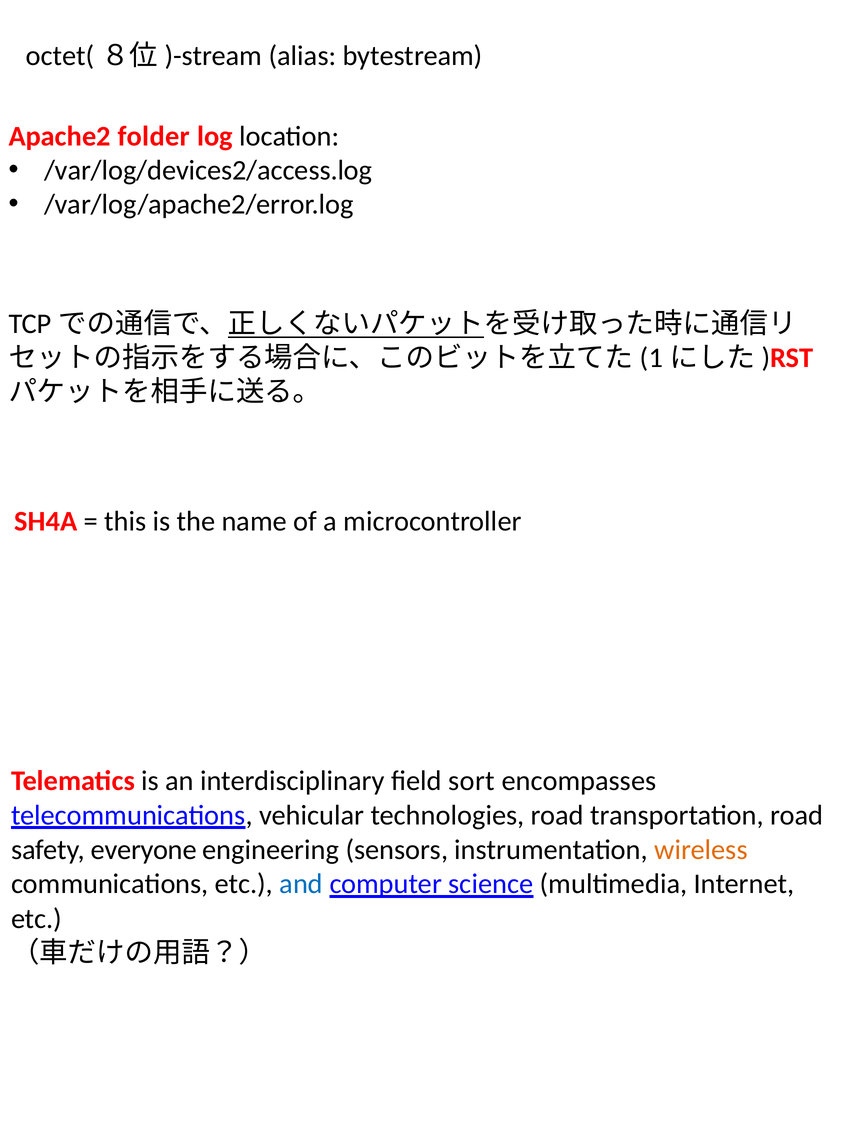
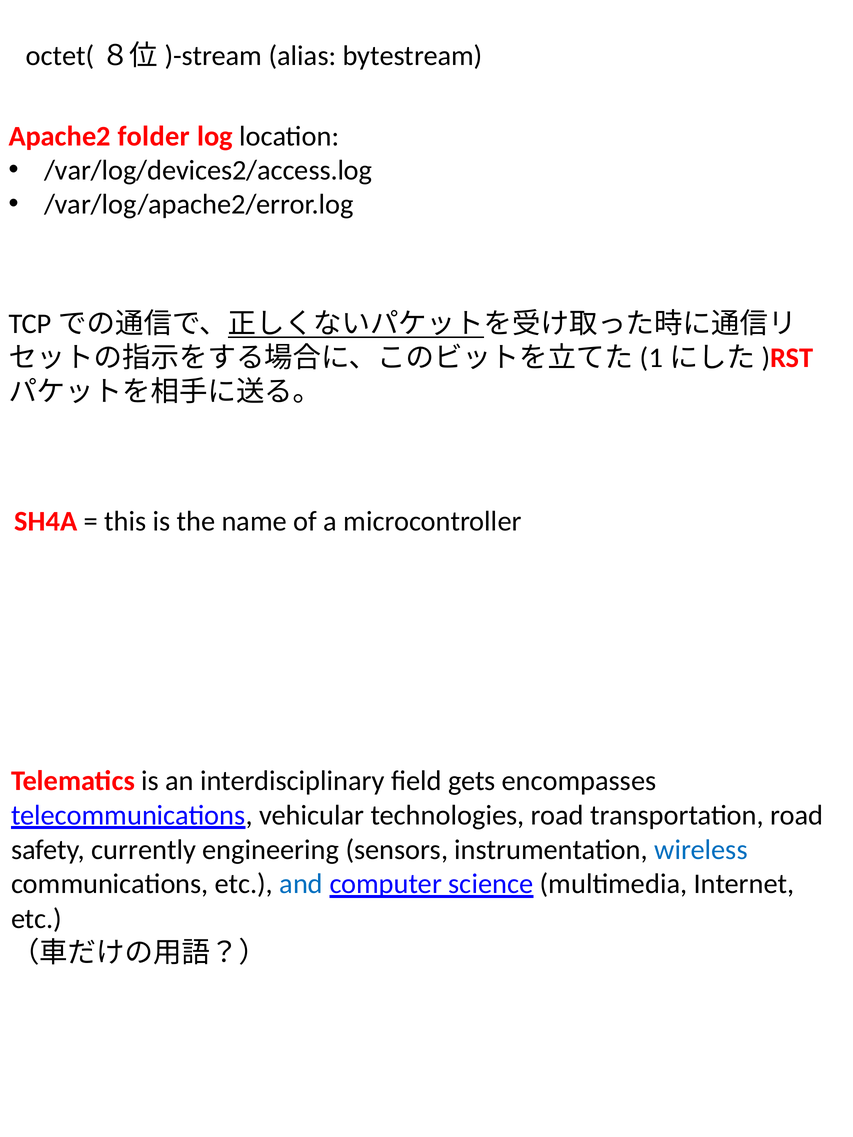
sort: sort -> gets
everyone: everyone -> currently
wireless colour: orange -> blue
